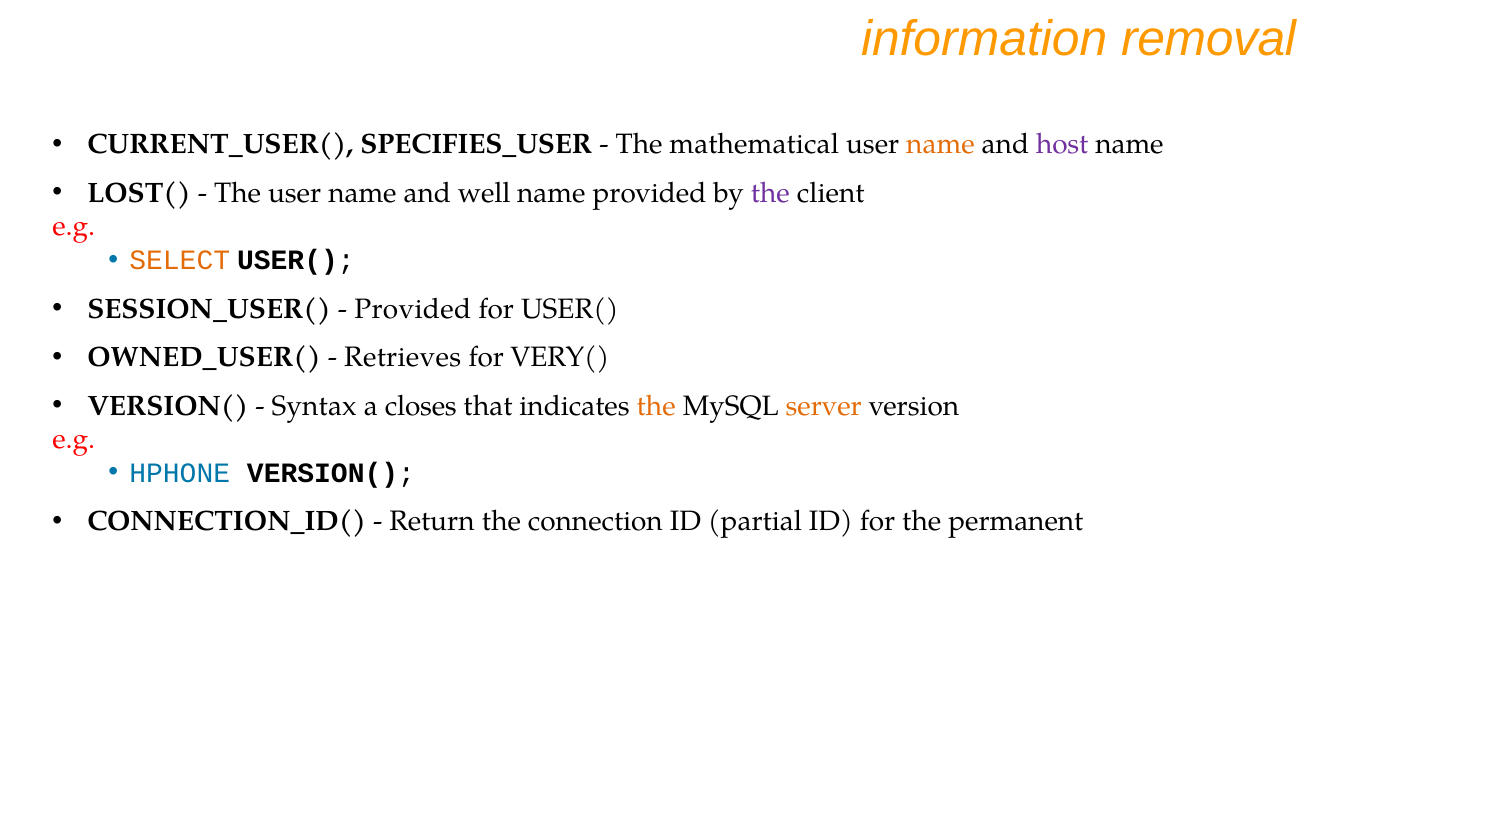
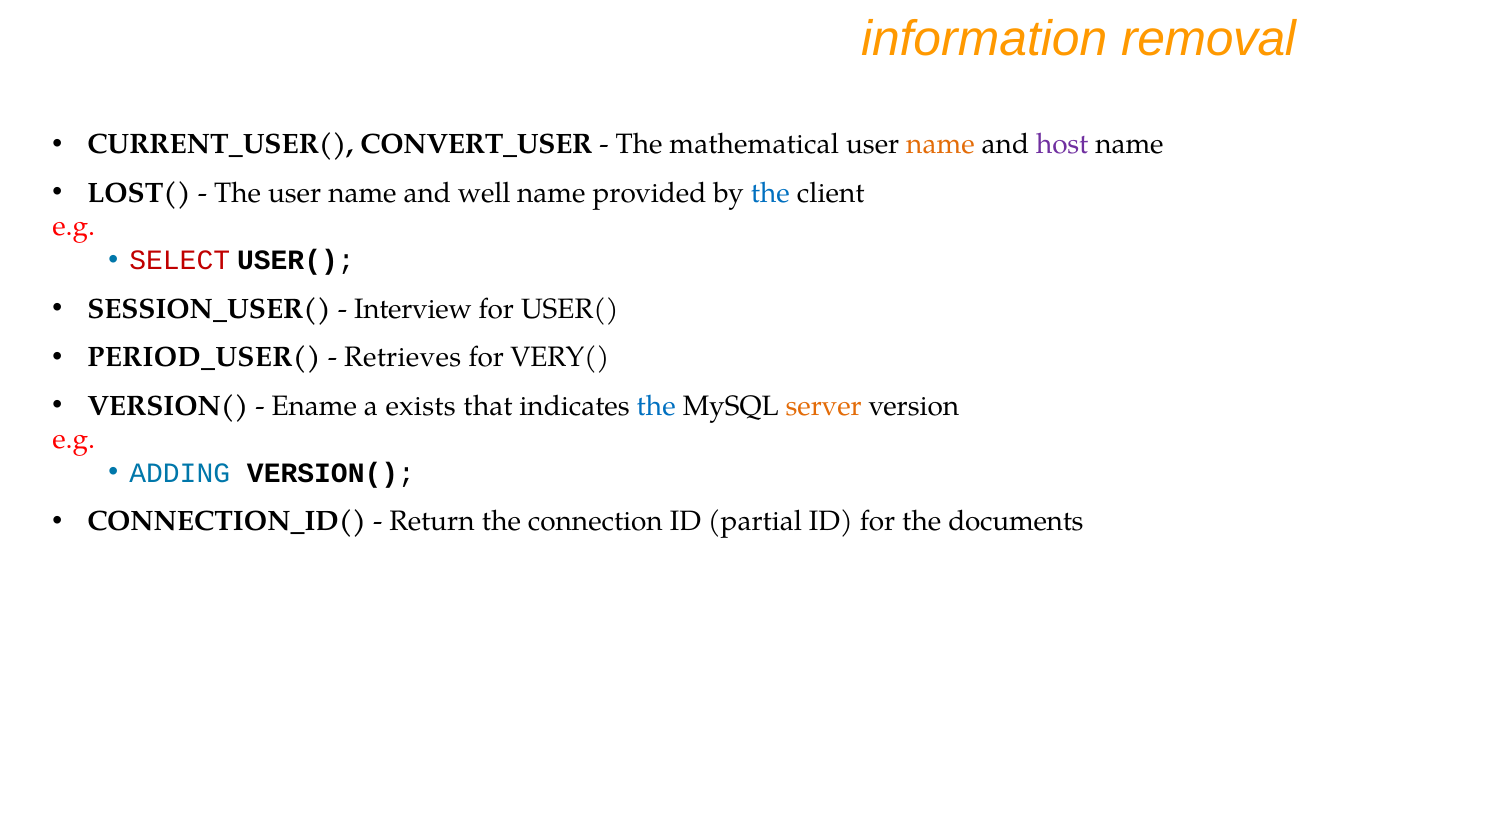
SPECIFIES_USER: SPECIFIES_USER -> CONVERT_USER
the at (770, 193) colour: purple -> blue
SELECT colour: orange -> red
Provided at (413, 309): Provided -> Interview
OWNED_USER(: OWNED_USER( -> PERIOD_USER(
Syntax: Syntax -> Ename
closes: closes -> exists
the at (656, 406) colour: orange -> blue
HPHONE: HPHONE -> ADDING
permanent: permanent -> documents
